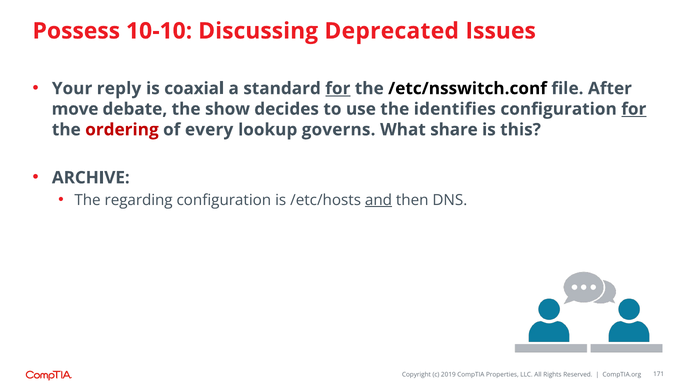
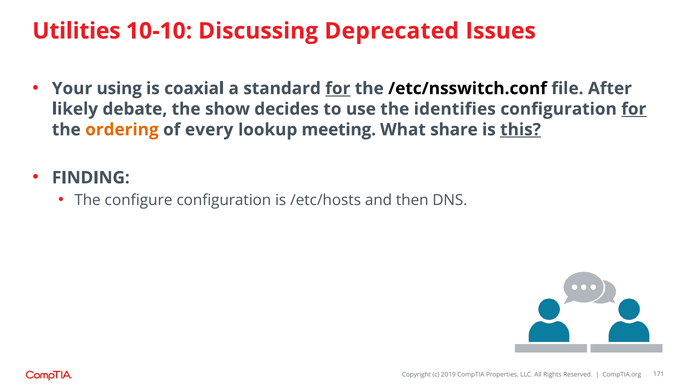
Possess: Possess -> Utilities
reply: reply -> using
move: move -> likely
ordering colour: red -> orange
governs: governs -> meeting
this underline: none -> present
ARCHIVE: ARCHIVE -> FINDING
regarding: regarding -> configure
and underline: present -> none
